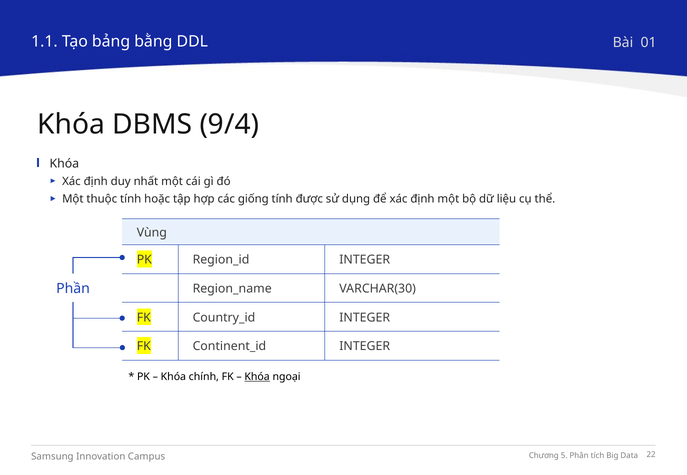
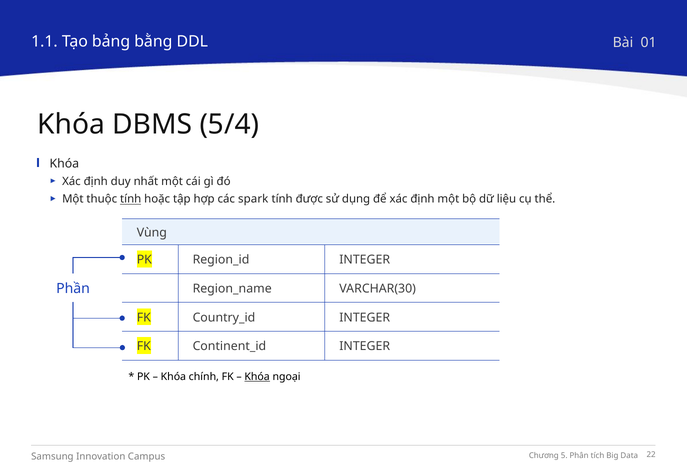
9/4: 9/4 -> 5/4
tính at (131, 199) underline: none -> present
giống: giống -> spark
